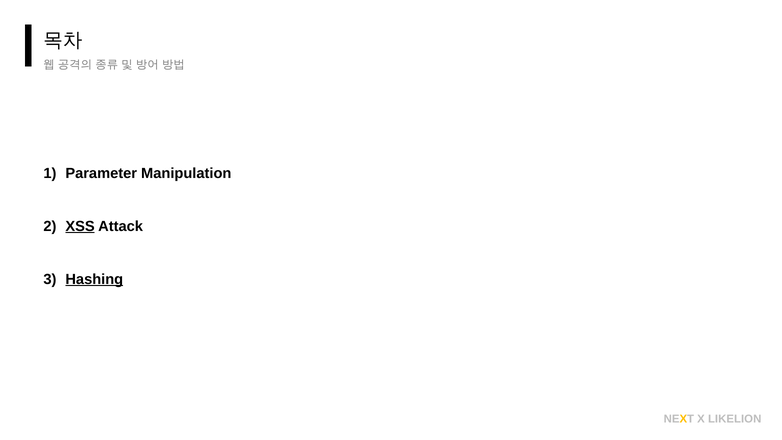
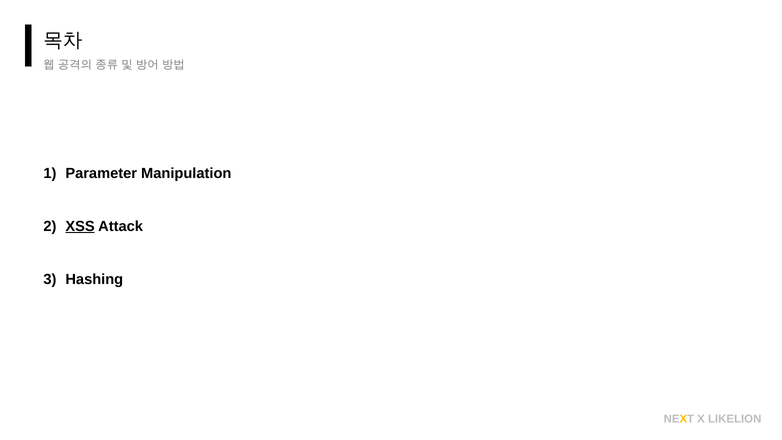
Hashing underline: present -> none
